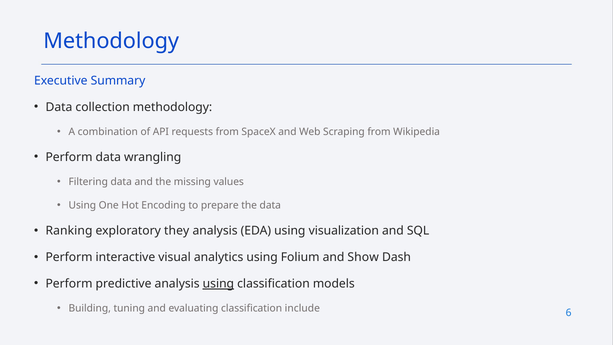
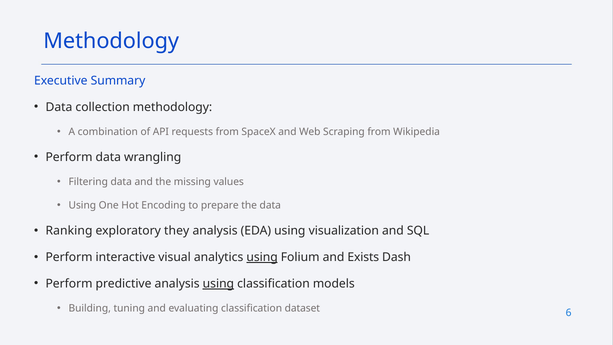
using at (262, 257) underline: none -> present
Show: Show -> Exists
include: include -> dataset
